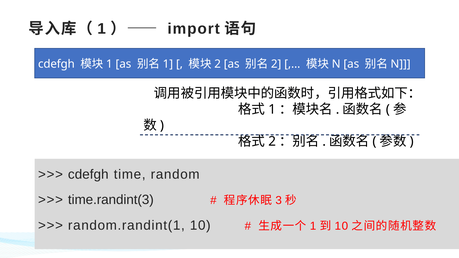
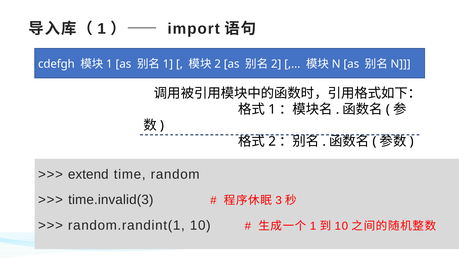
cdefgh at (88, 174): cdefgh -> extend
time.randint(3: time.randint(3 -> time.invalid(3
